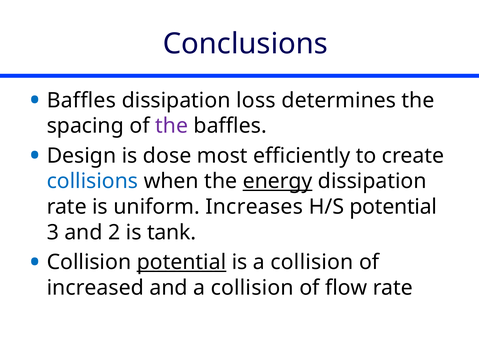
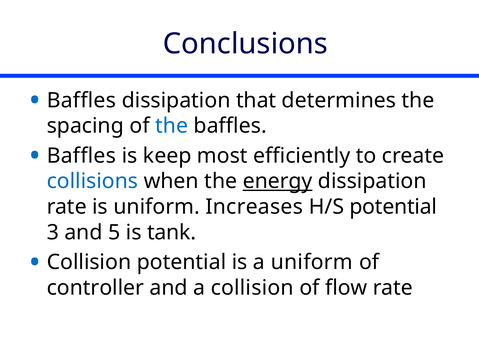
loss: loss -> that
the at (172, 126) colour: purple -> blue
Design at (81, 156): Design -> Baffles
dose: dose -> keep
2: 2 -> 5
potential at (181, 262) underline: present -> none
is a collision: collision -> uniform
increased: increased -> controller
